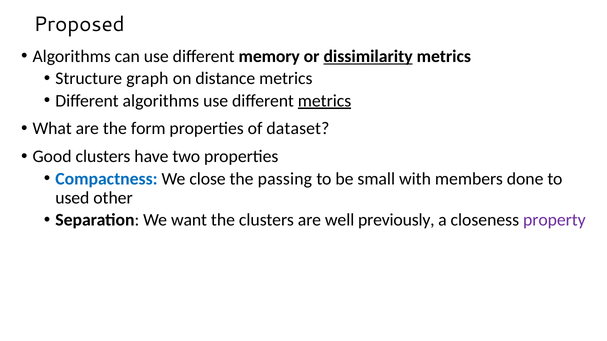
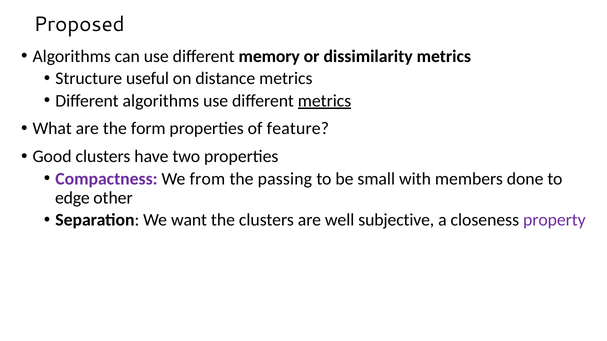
dissimilarity underline: present -> none
graph: graph -> useful
dataset: dataset -> feature
Compactness colour: blue -> purple
close: close -> from
used: used -> edge
previously: previously -> subjective
